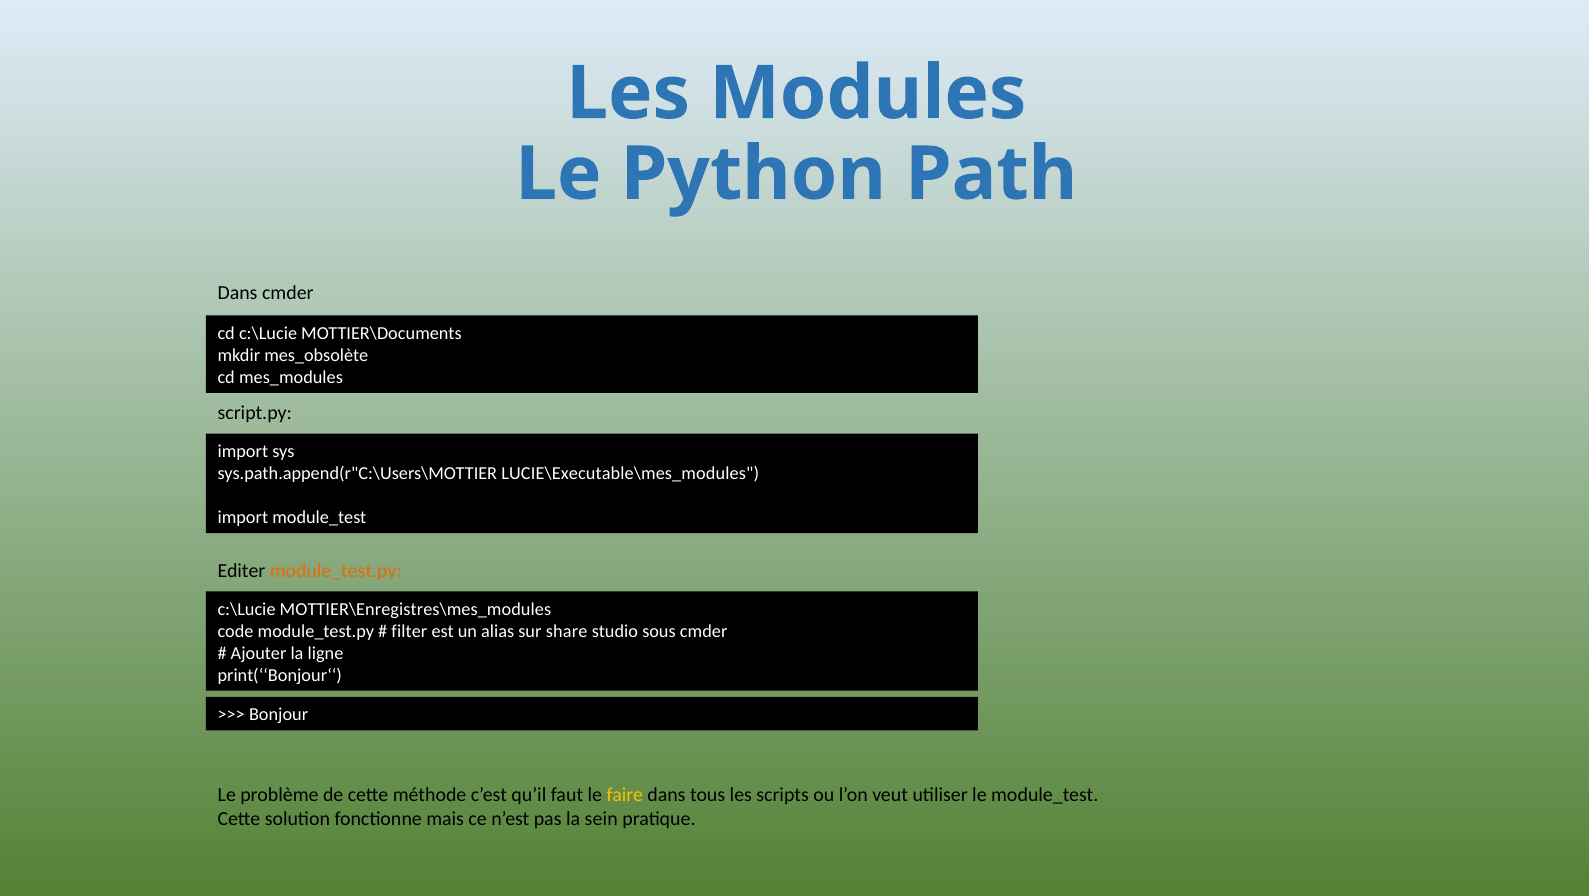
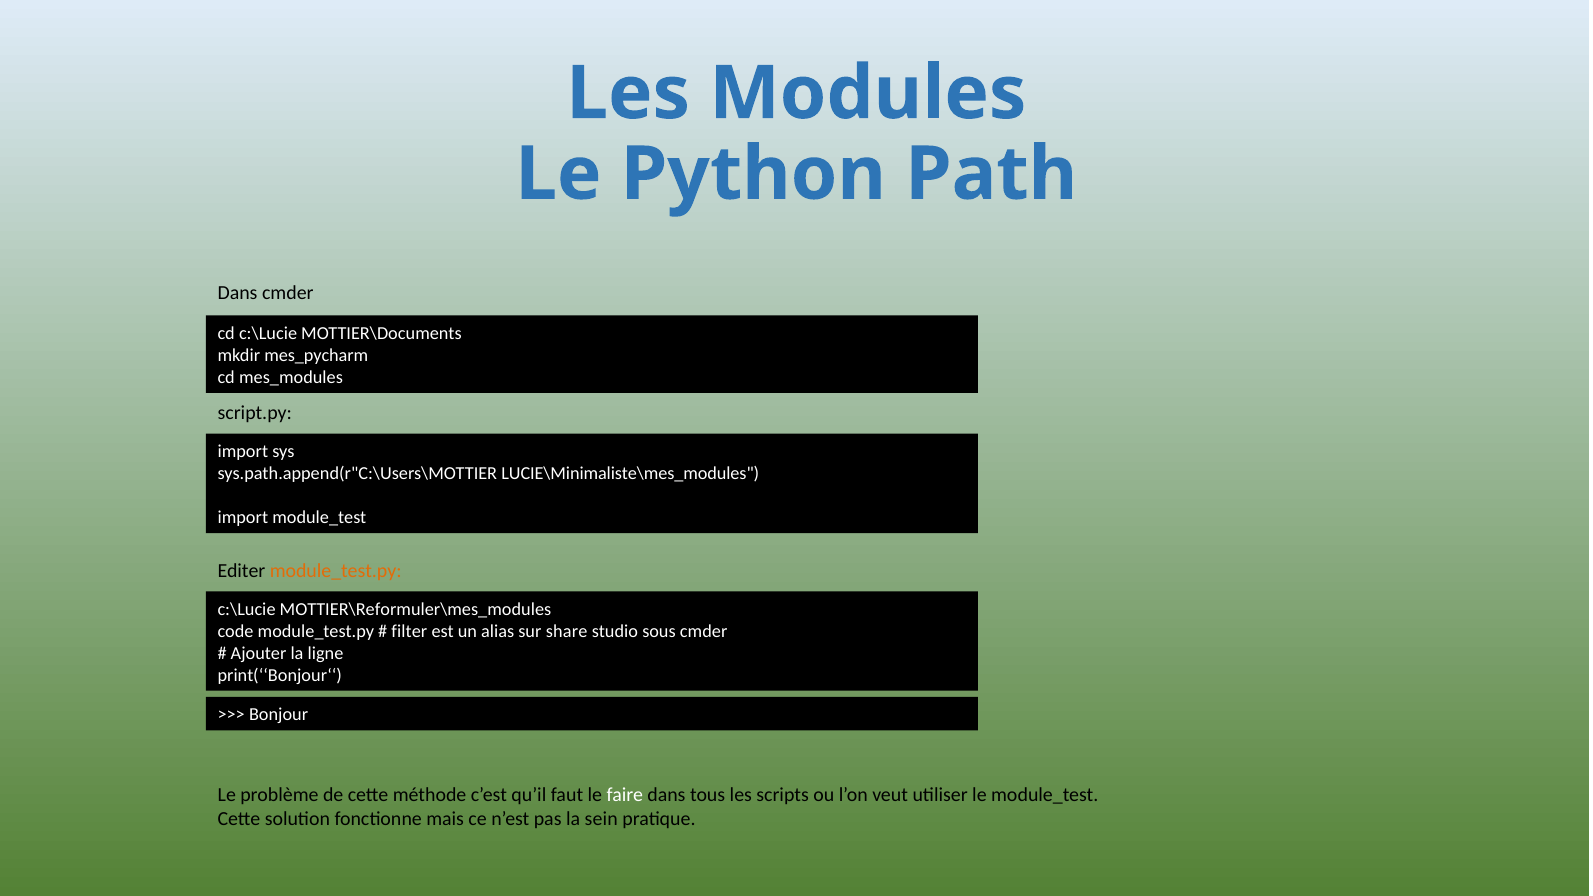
mes_obsolète: mes_obsolète -> mes_pycharm
LUCIE\Executable\mes_modules: LUCIE\Executable\mes_modules -> LUCIE\Minimaliste\mes_modules
MOTTIER\Enregistres\mes_modules: MOTTIER\Enregistres\mes_modules -> MOTTIER\Reformuler\mes_modules
faire colour: yellow -> white
